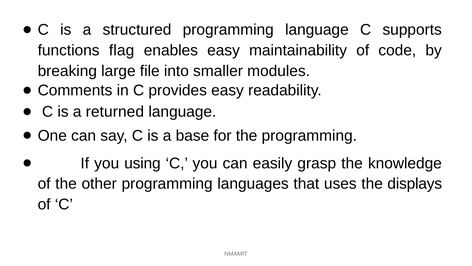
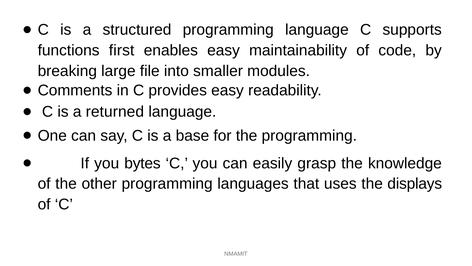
flag: flag -> first
using: using -> bytes
